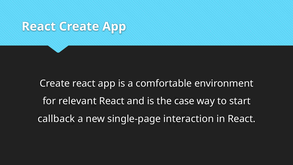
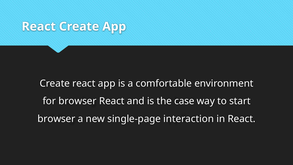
for relevant: relevant -> browser
callback at (56, 119): callback -> browser
